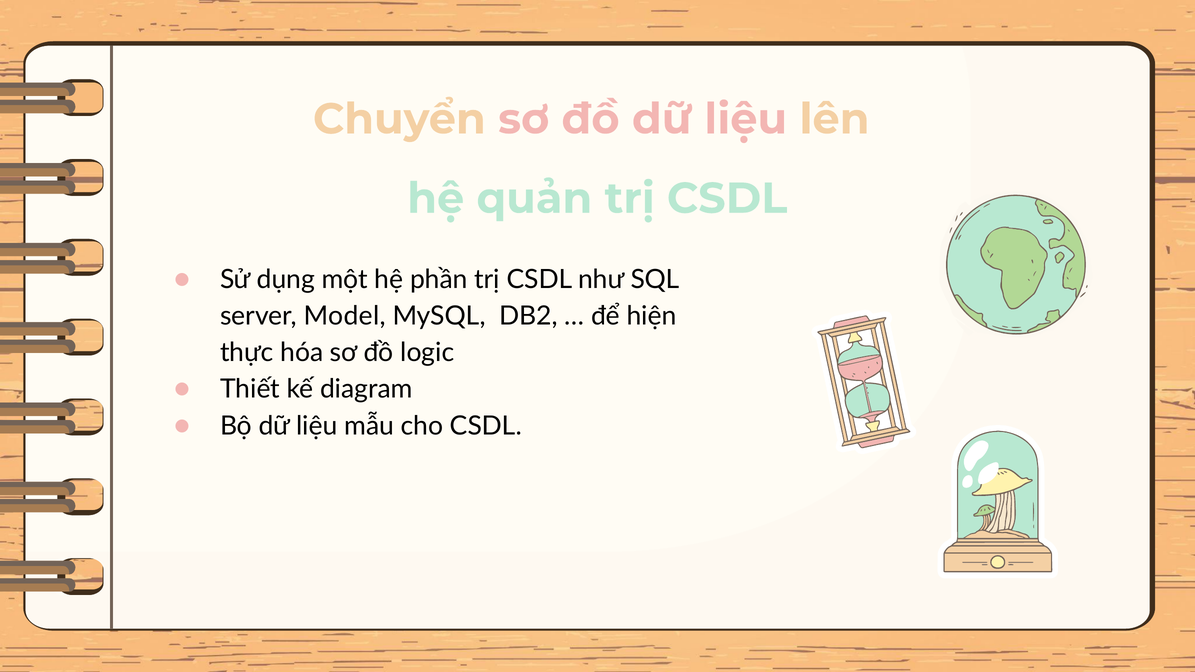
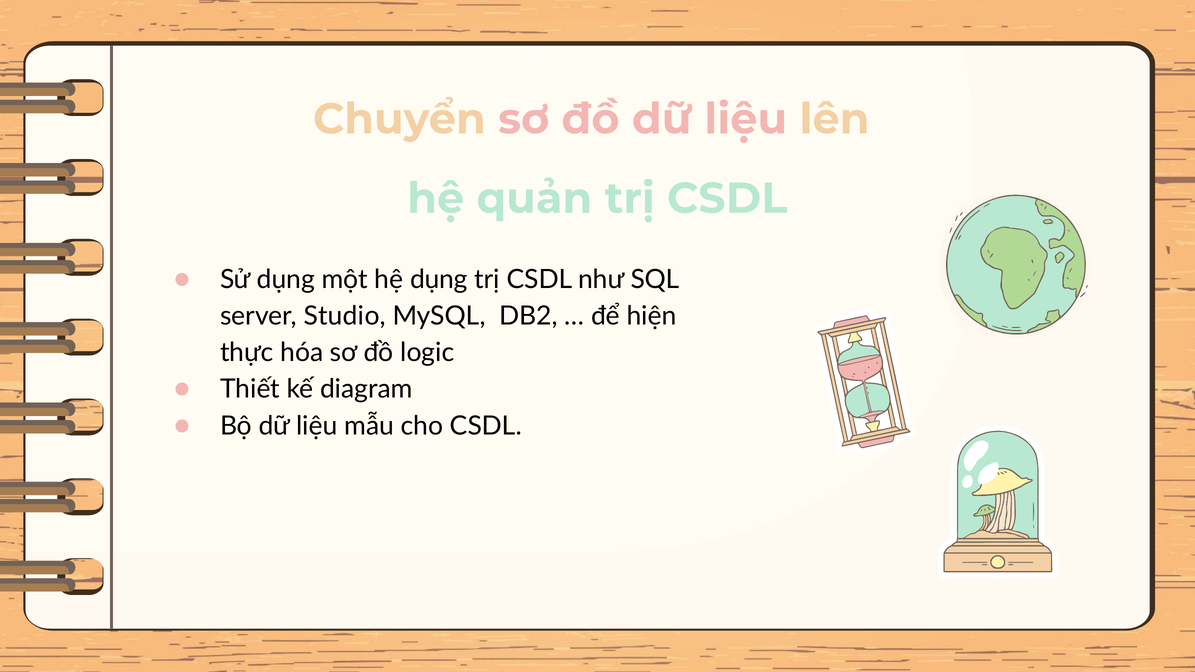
hệ phần: phần -> dụng
Model: Model -> Studio
